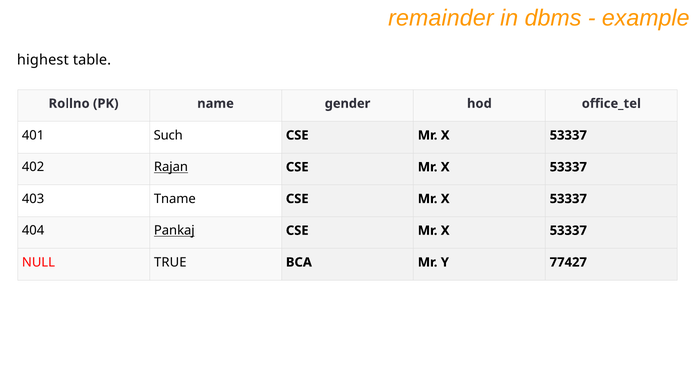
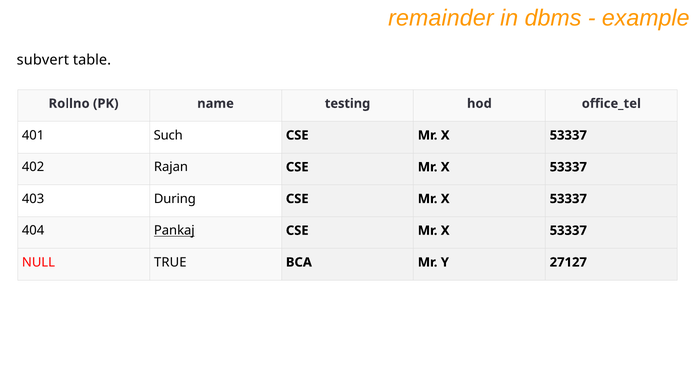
highest: highest -> subvert
gender: gender -> testing
Rajan underline: present -> none
Tname: Tname -> During
77427: 77427 -> 27127
